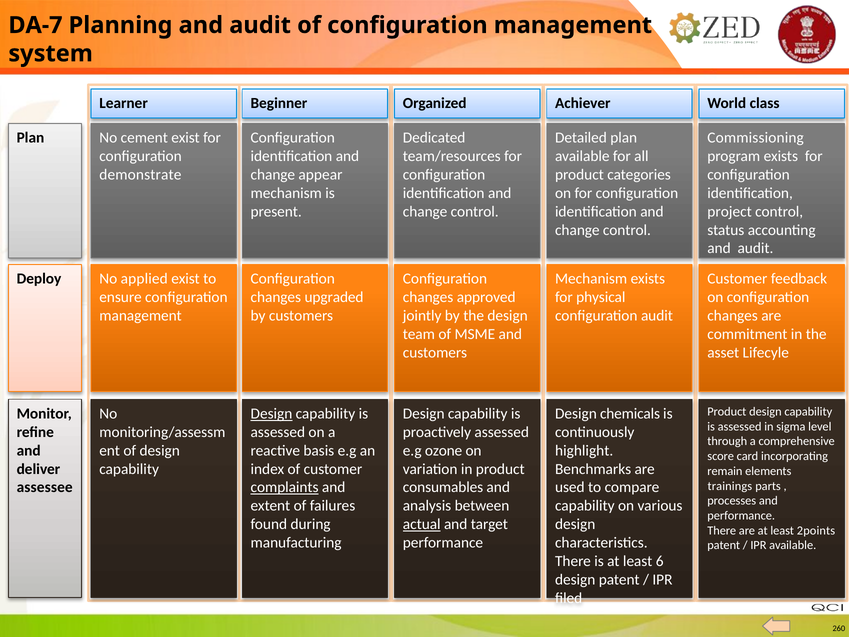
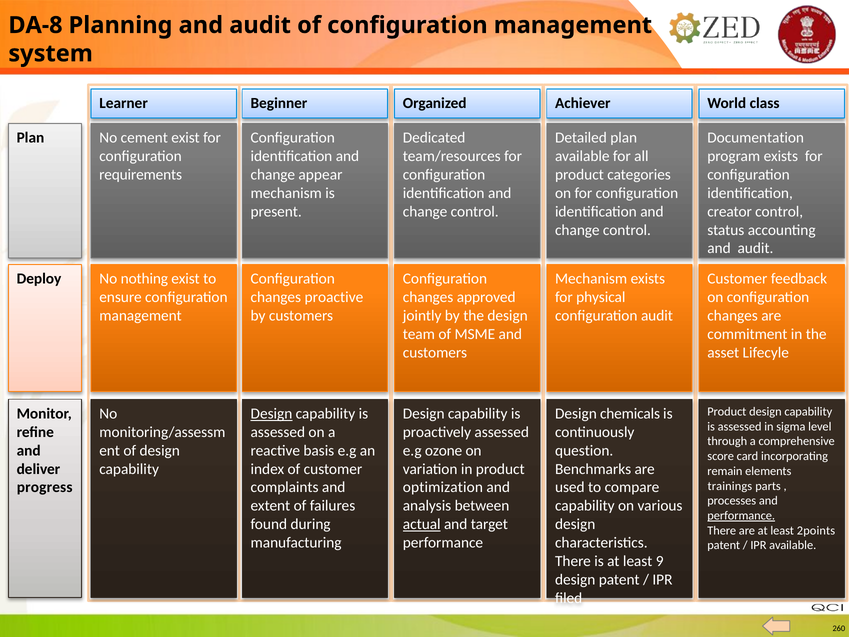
DA-7: DA-7 -> DA-8
Commissioning: Commissioning -> Documentation
demonstrate: demonstrate -> requirements
project: project -> creator
applied: applied -> nothing
upgraded: upgraded -> proactive
highlight: highlight -> question
assessee: assessee -> progress
complaints underline: present -> none
consumables: consumables -> optimization
performance at (741, 515) underline: none -> present
6: 6 -> 9
